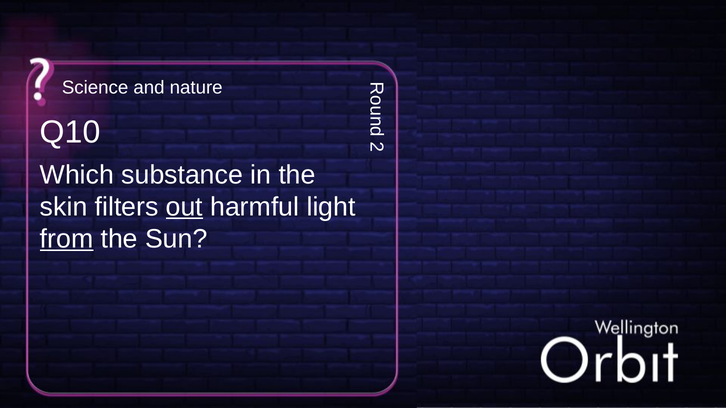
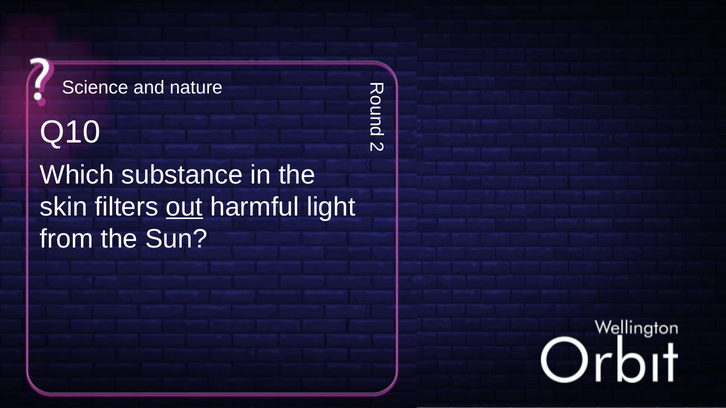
from underline: present -> none
